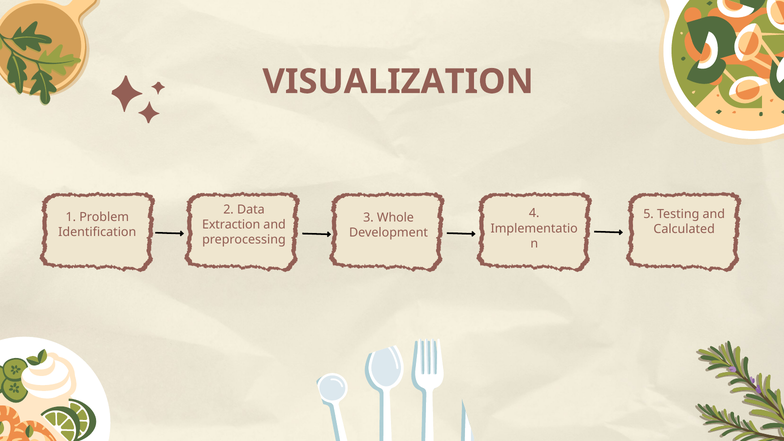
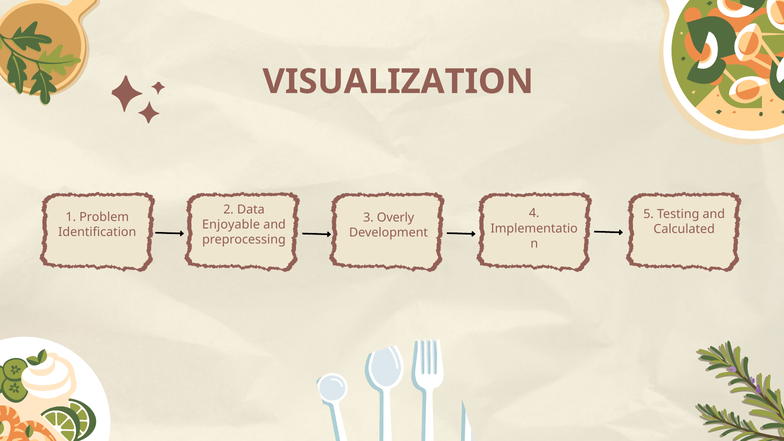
Whole: Whole -> Overly
Extraction: Extraction -> Enjoyable
